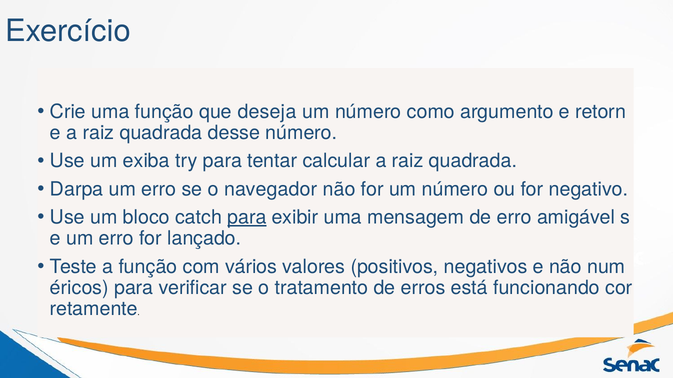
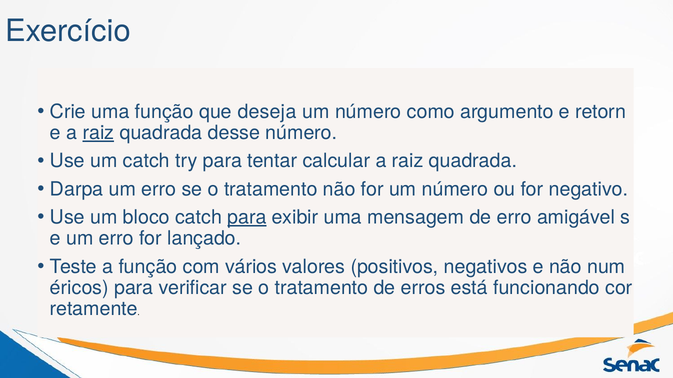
raiz at (98, 133) underline: none -> present
um exiba: exiba -> catch
erro se o navegador: navegador -> tratamento
